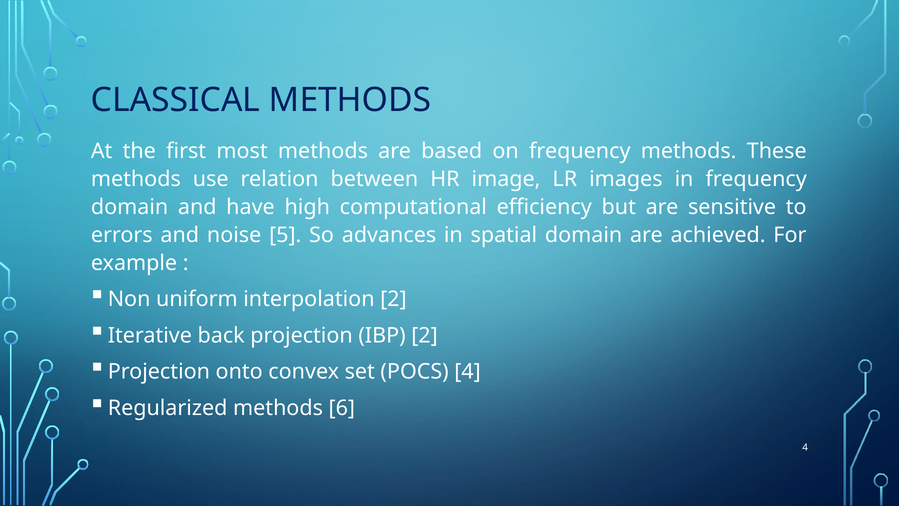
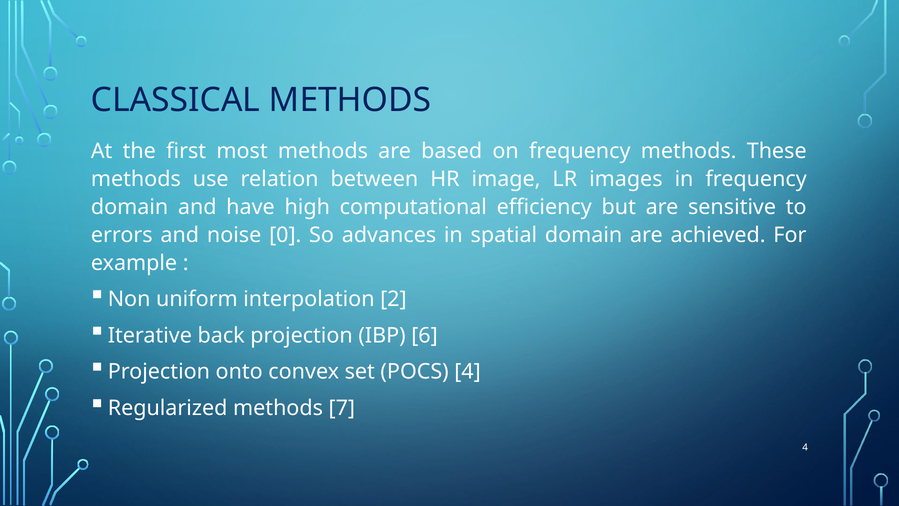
5: 5 -> 0
IBP 2: 2 -> 6
6: 6 -> 7
